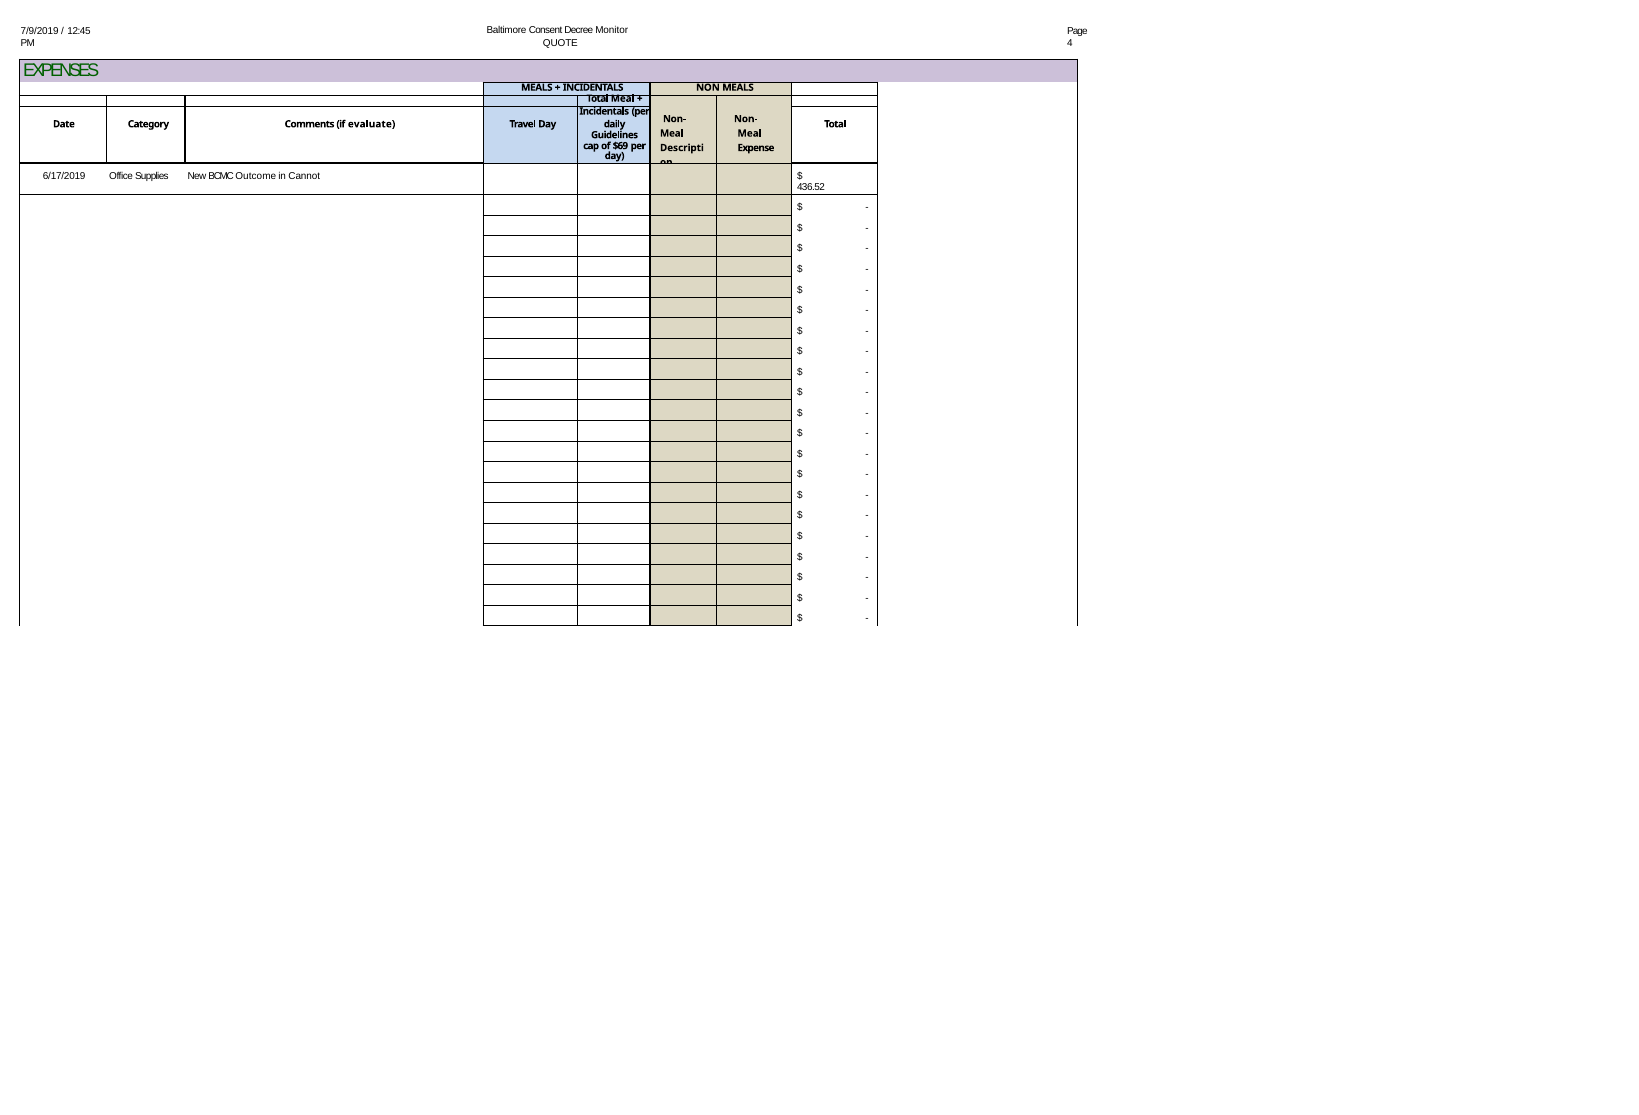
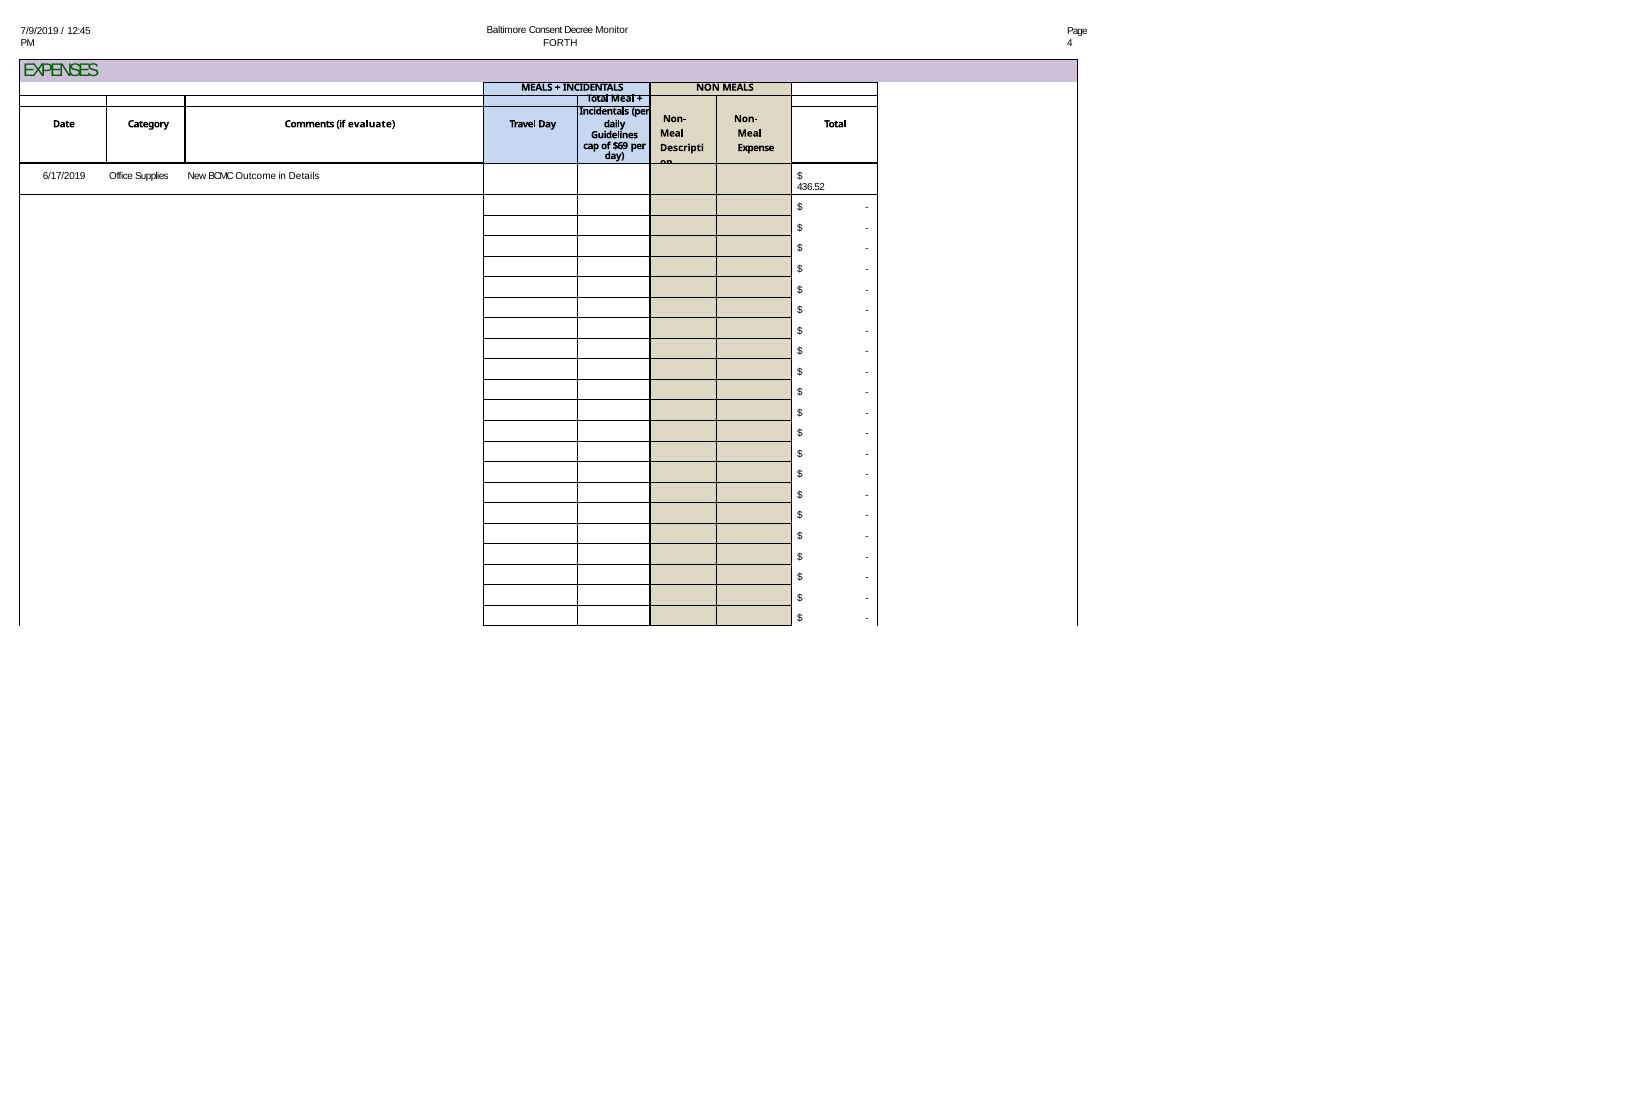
QUOTE: QUOTE -> FORTH
Cannot: Cannot -> Details
